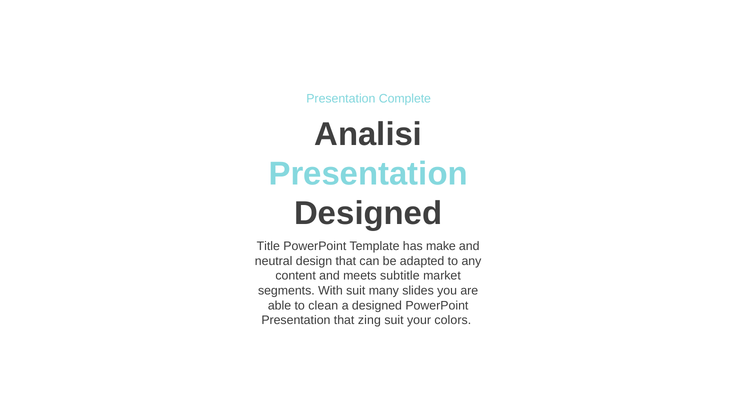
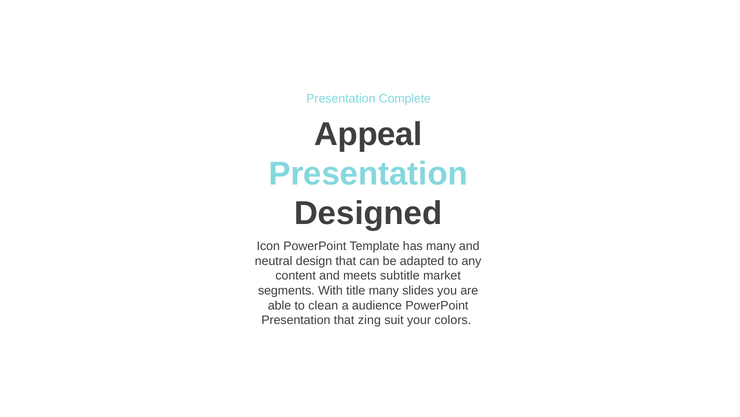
Analisi: Analisi -> Appeal
Title: Title -> Icon
has make: make -> many
With suit: suit -> title
a designed: designed -> audience
